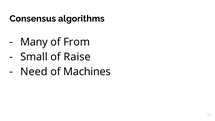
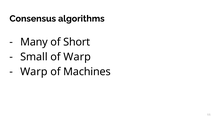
From: From -> Short
of Raise: Raise -> Warp
Need at (34, 72): Need -> Warp
